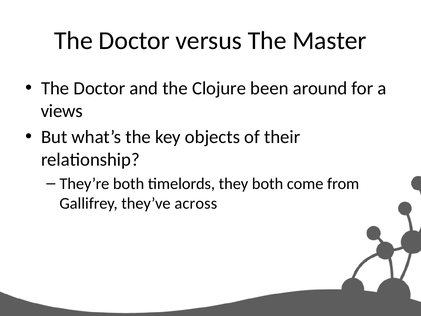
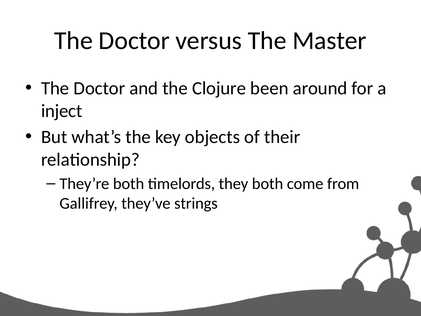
views: views -> inject
across: across -> strings
